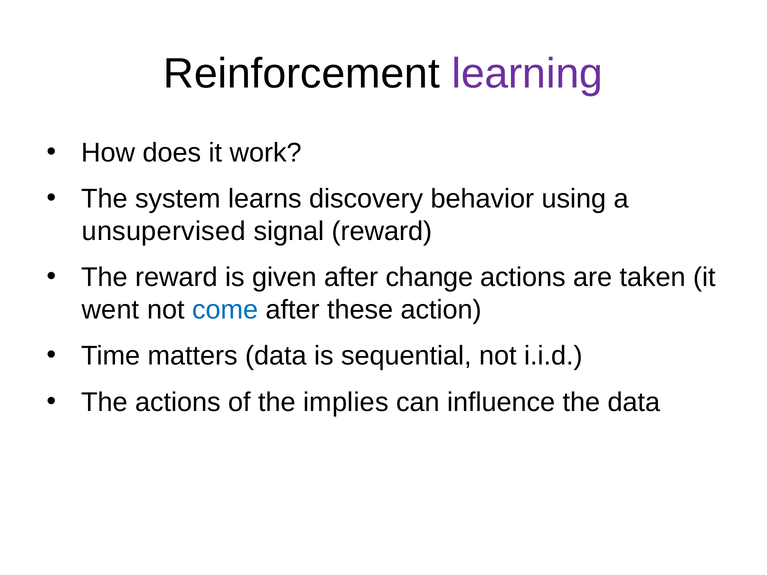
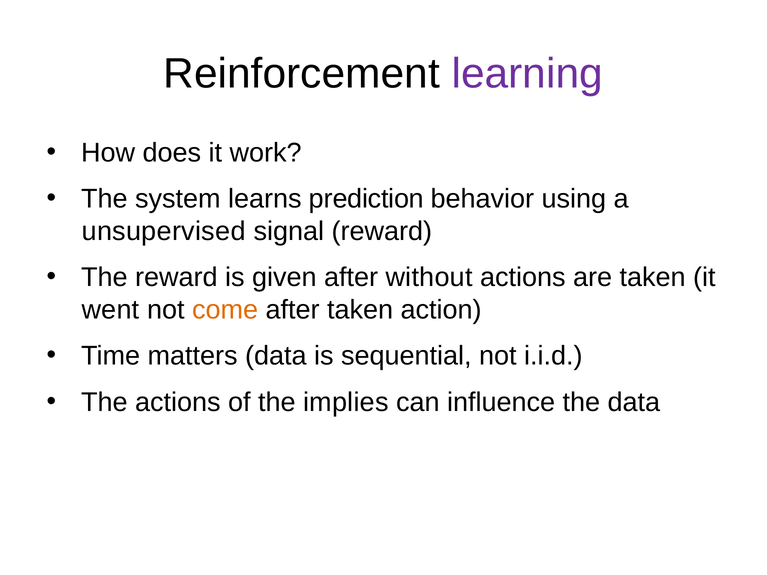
discovery: discovery -> prediction
change: change -> without
come colour: blue -> orange
after these: these -> taken
